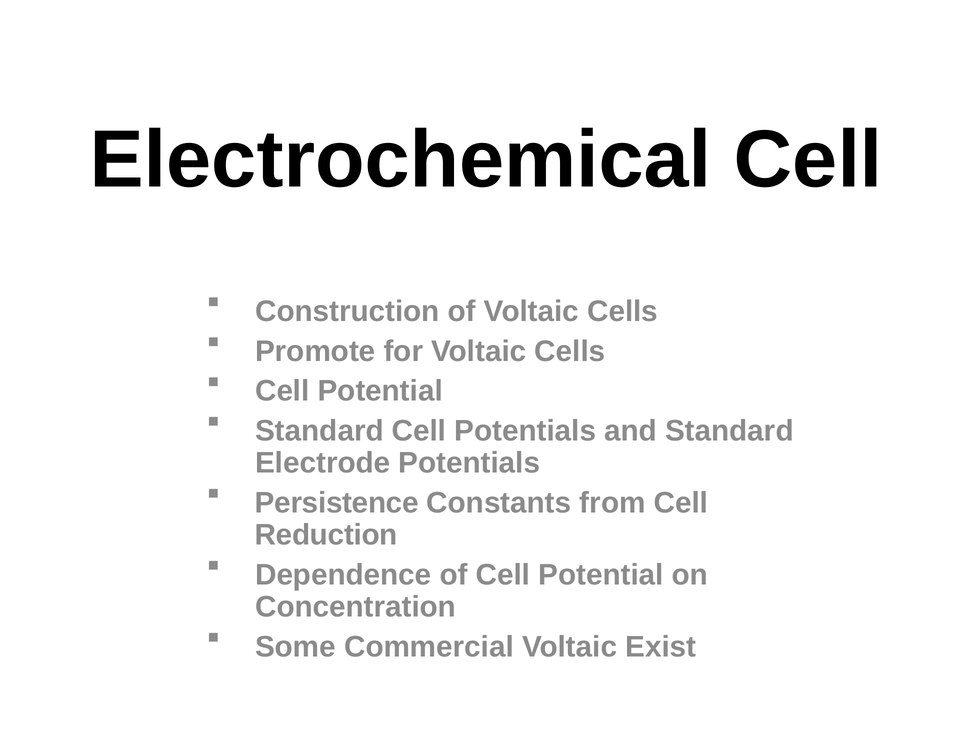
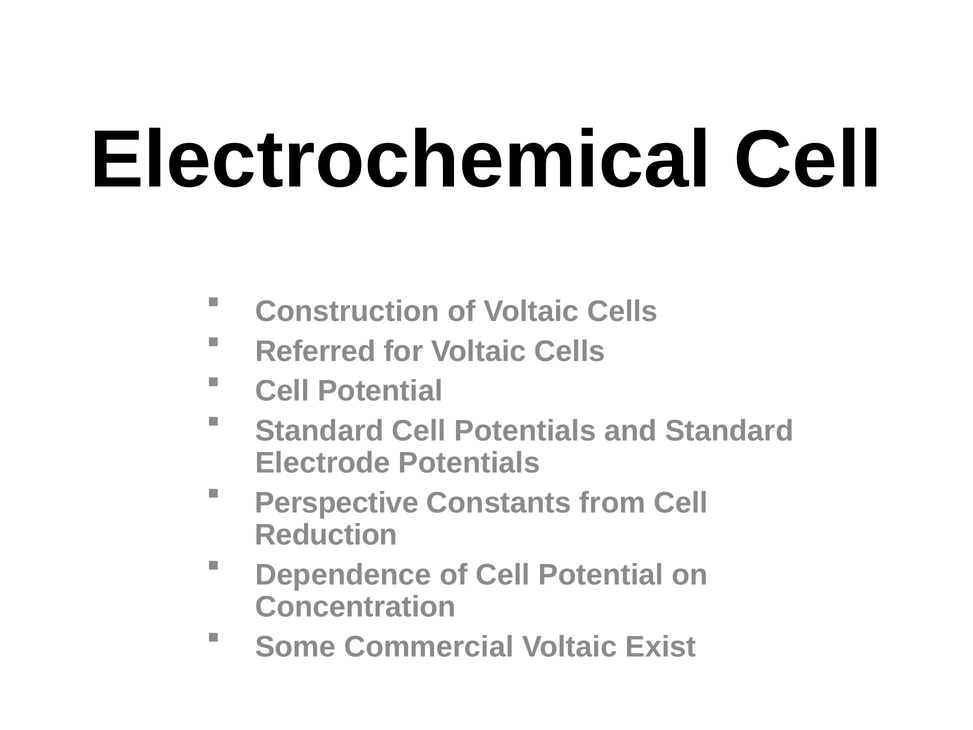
Promote: Promote -> Referred
Persistence: Persistence -> Perspective
